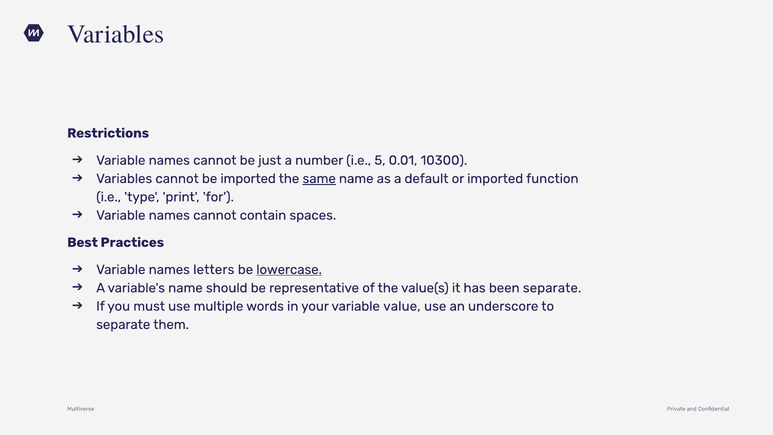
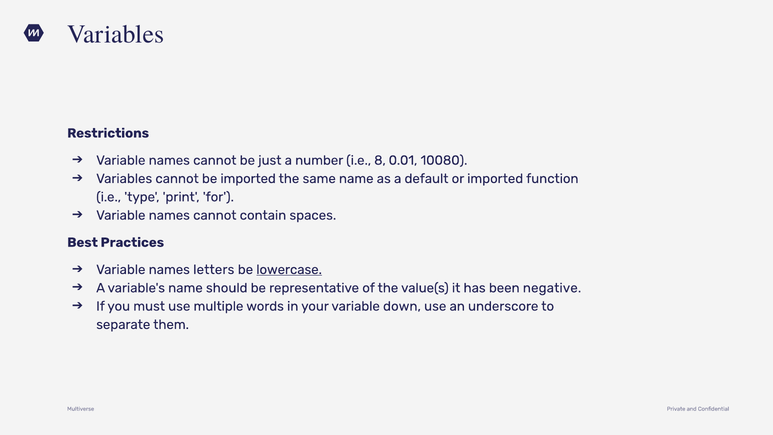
5: 5 -> 8
10300: 10300 -> 10080
same underline: present -> none
been separate: separate -> negative
value: value -> down
